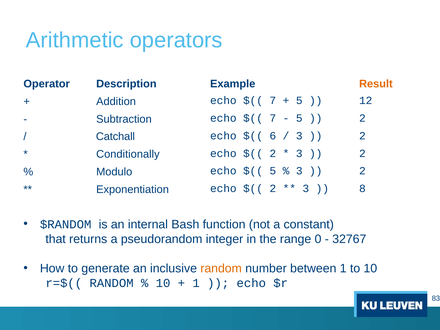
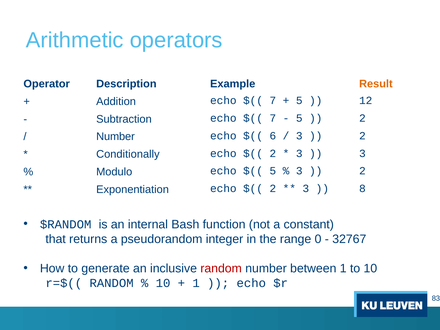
Catchall at (115, 137): Catchall -> Number
2 at (362, 153): 2 -> 3
random at (221, 268) colour: orange -> red
